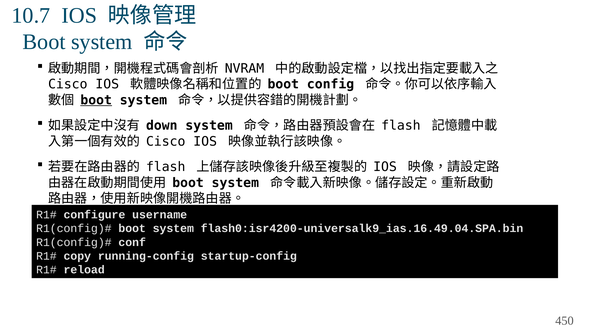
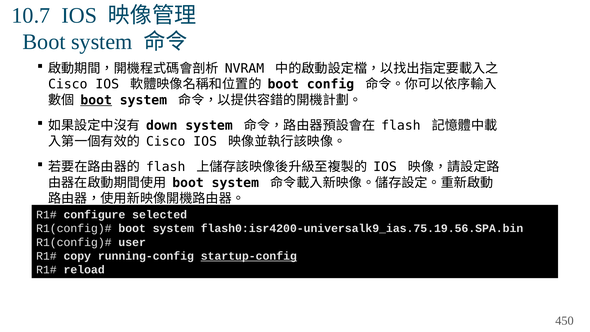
username: username -> selected
flash0:isr4200-universalk9_ias.16.49.04.SPA.bin: flash0:isr4200-universalk9_ias.16.49.04.SPA.bin -> flash0:isr4200-universalk9_ias.75.19.56.SPA.bin
conf: conf -> user
startup-config underline: none -> present
